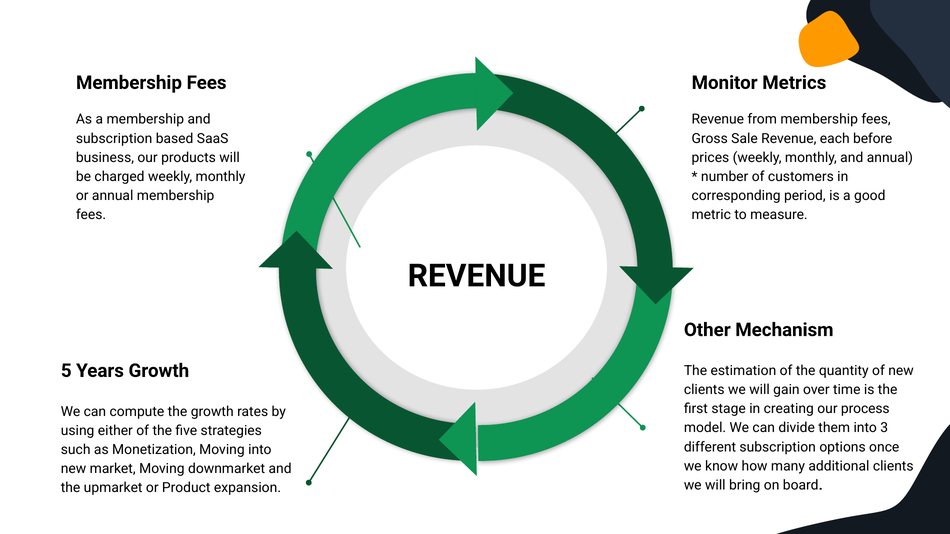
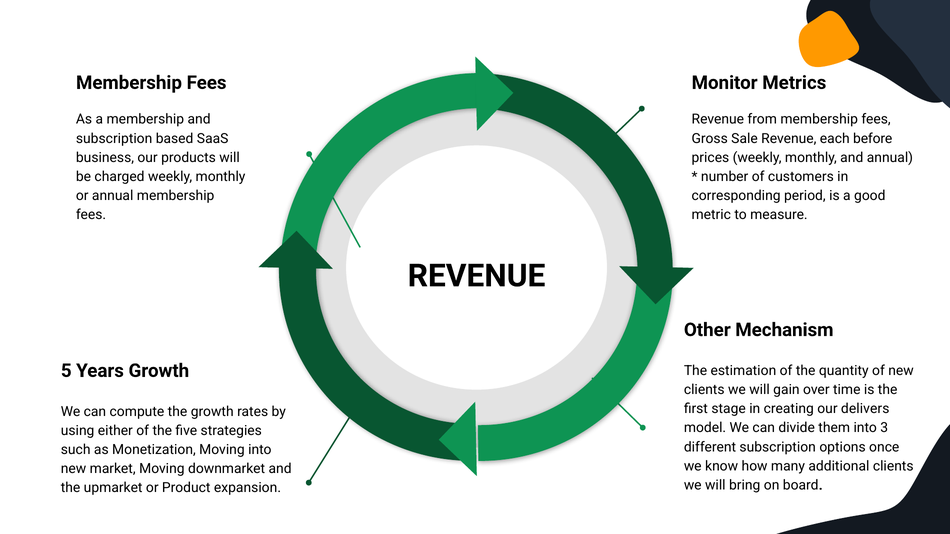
process: process -> delivers
